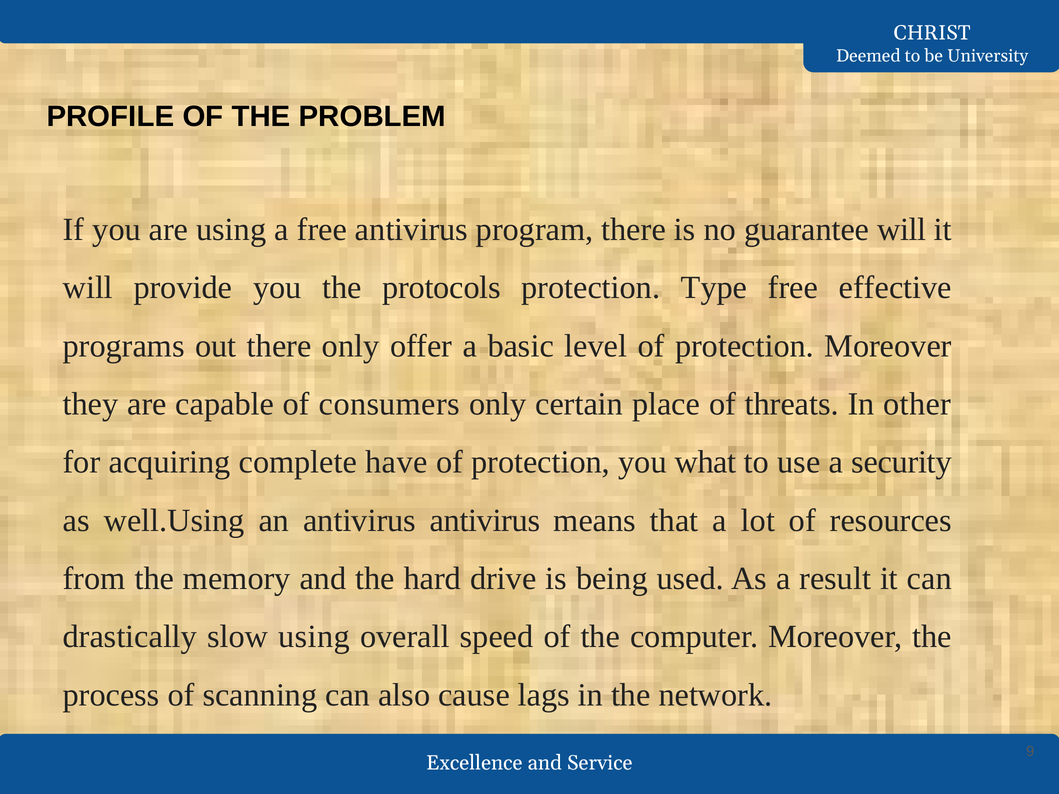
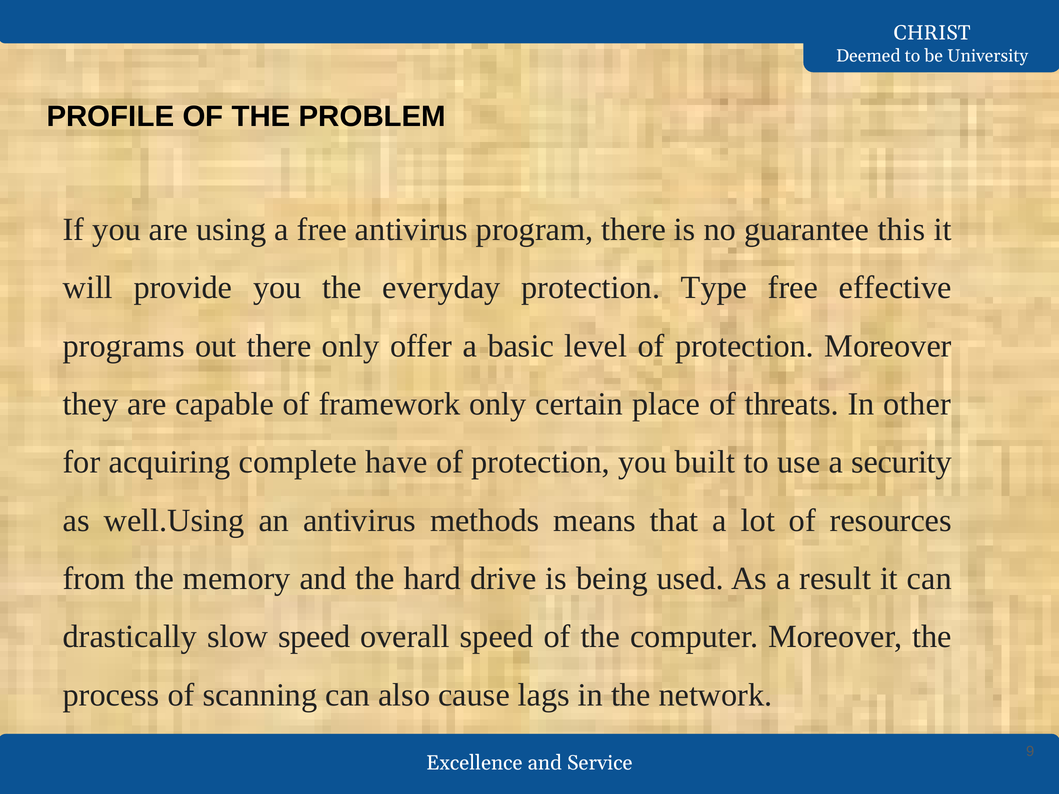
guarantee will: will -> this
protocols: protocols -> everyday
consumers: consumers -> framework
what: what -> built
antivirus antivirus: antivirus -> methods
slow using: using -> speed
